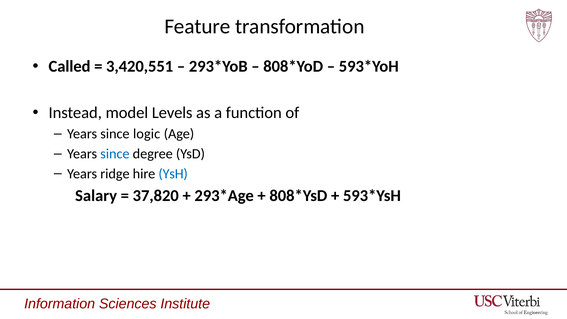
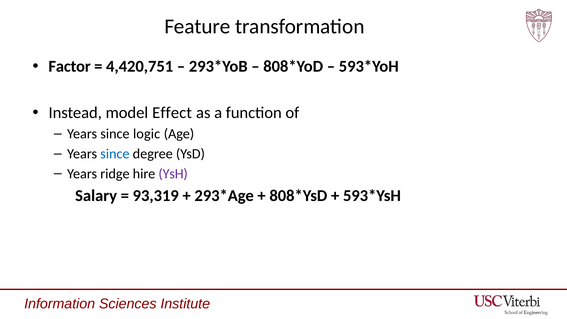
Called: Called -> Factor
3,420,551: 3,420,551 -> 4,420,751
Levels: Levels -> Effect
YsH colour: blue -> purple
37,820: 37,820 -> 93,319
